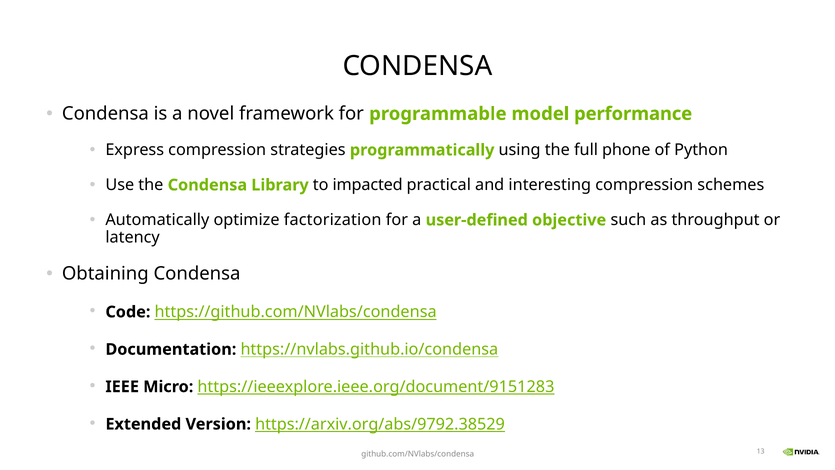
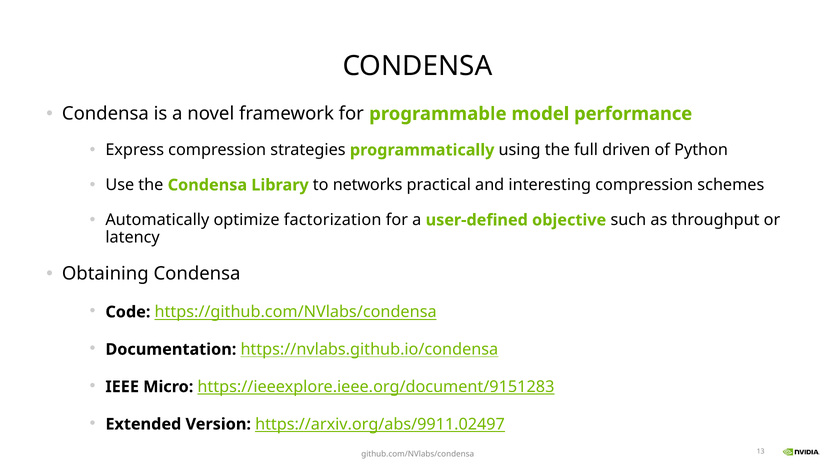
phone: phone -> driven
impacted: impacted -> networks
https://arxiv.org/abs/9792.38529: https://arxiv.org/abs/9792.38529 -> https://arxiv.org/abs/9911.02497
